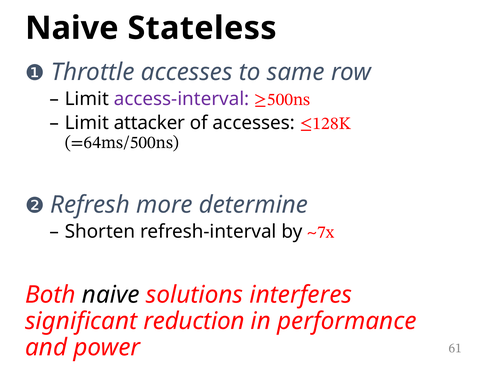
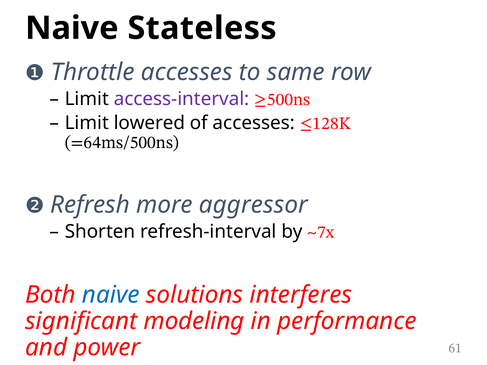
attacker: attacker -> lowered
determine: determine -> aggressor
naive at (111, 295) colour: black -> blue
reduction: reduction -> modeling
